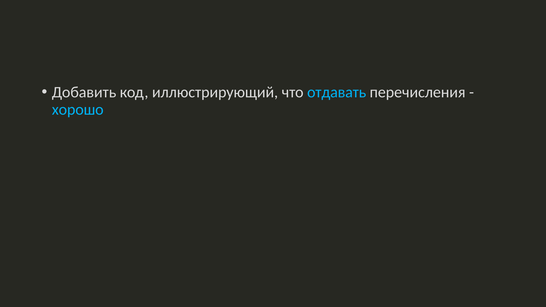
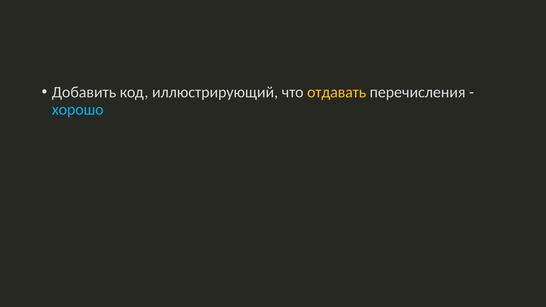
отдавать colour: light blue -> yellow
